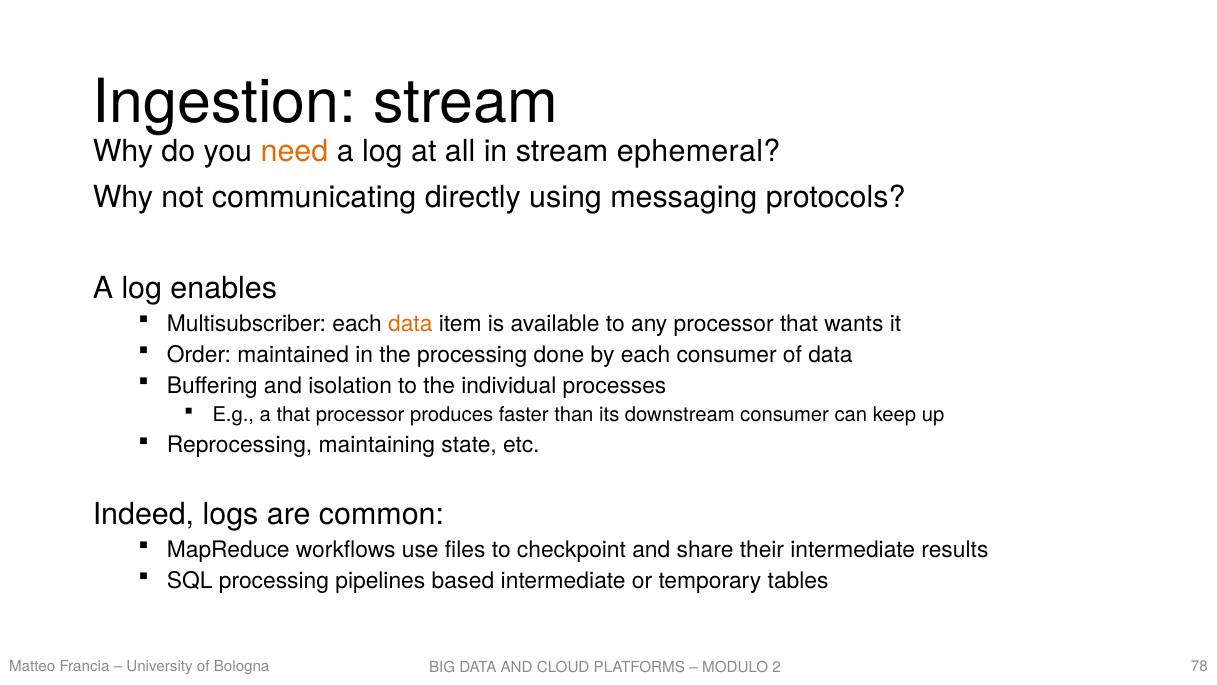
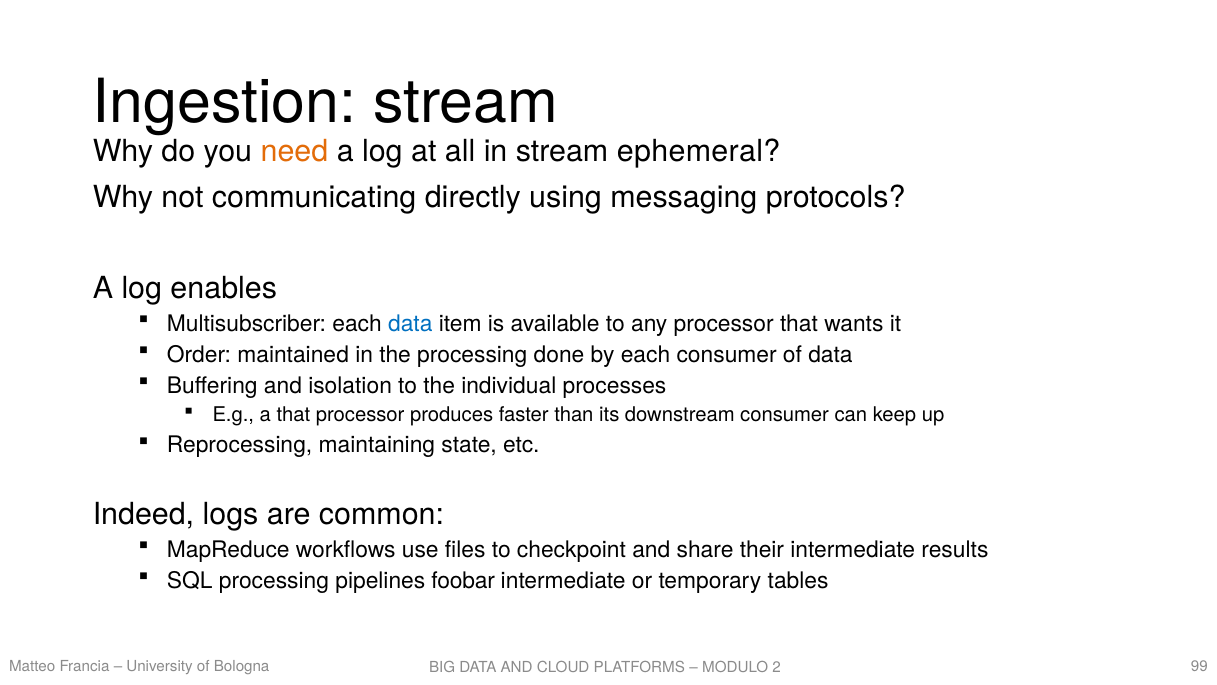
data at (410, 323) colour: orange -> blue
based: based -> foobar
78: 78 -> 99
